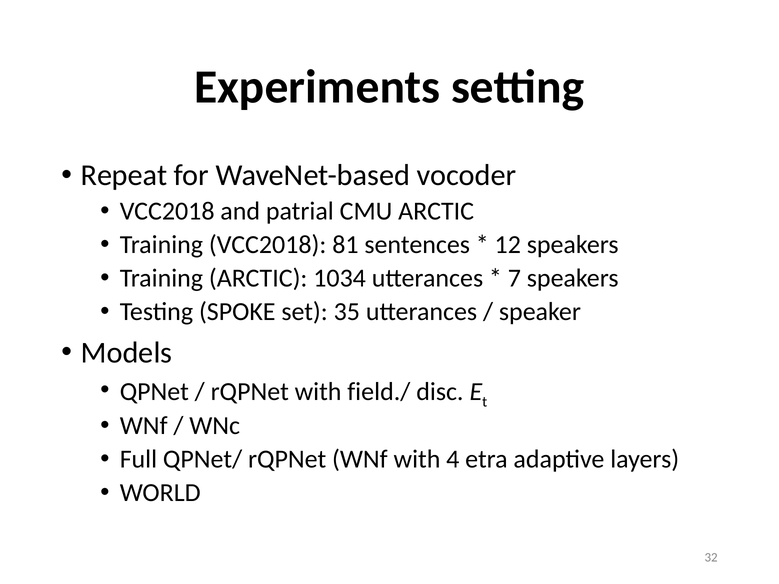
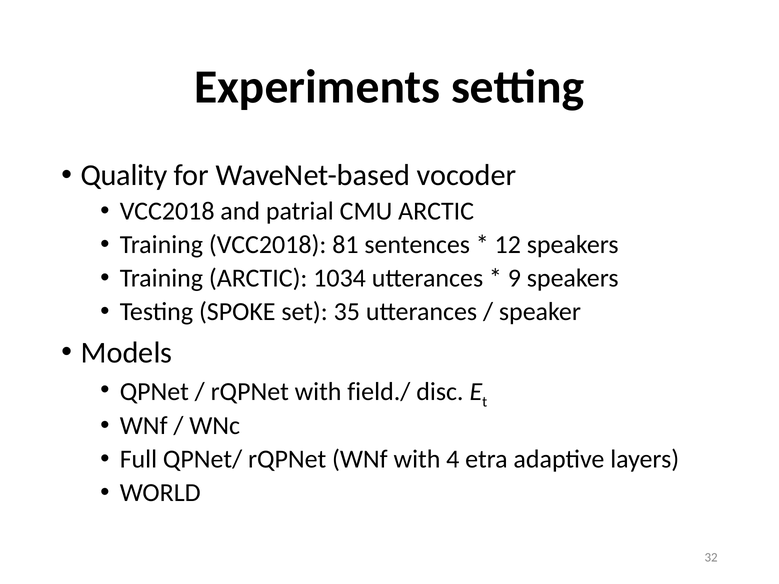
Repeat: Repeat -> Quality
7: 7 -> 9
